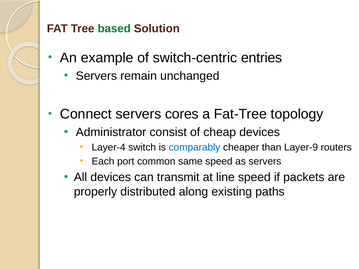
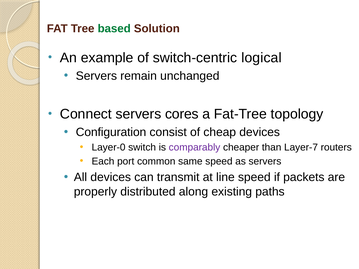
entries: entries -> logical
Administrator: Administrator -> Configuration
Layer-4: Layer-4 -> Layer-0
comparably colour: blue -> purple
Layer-9: Layer-9 -> Layer-7
